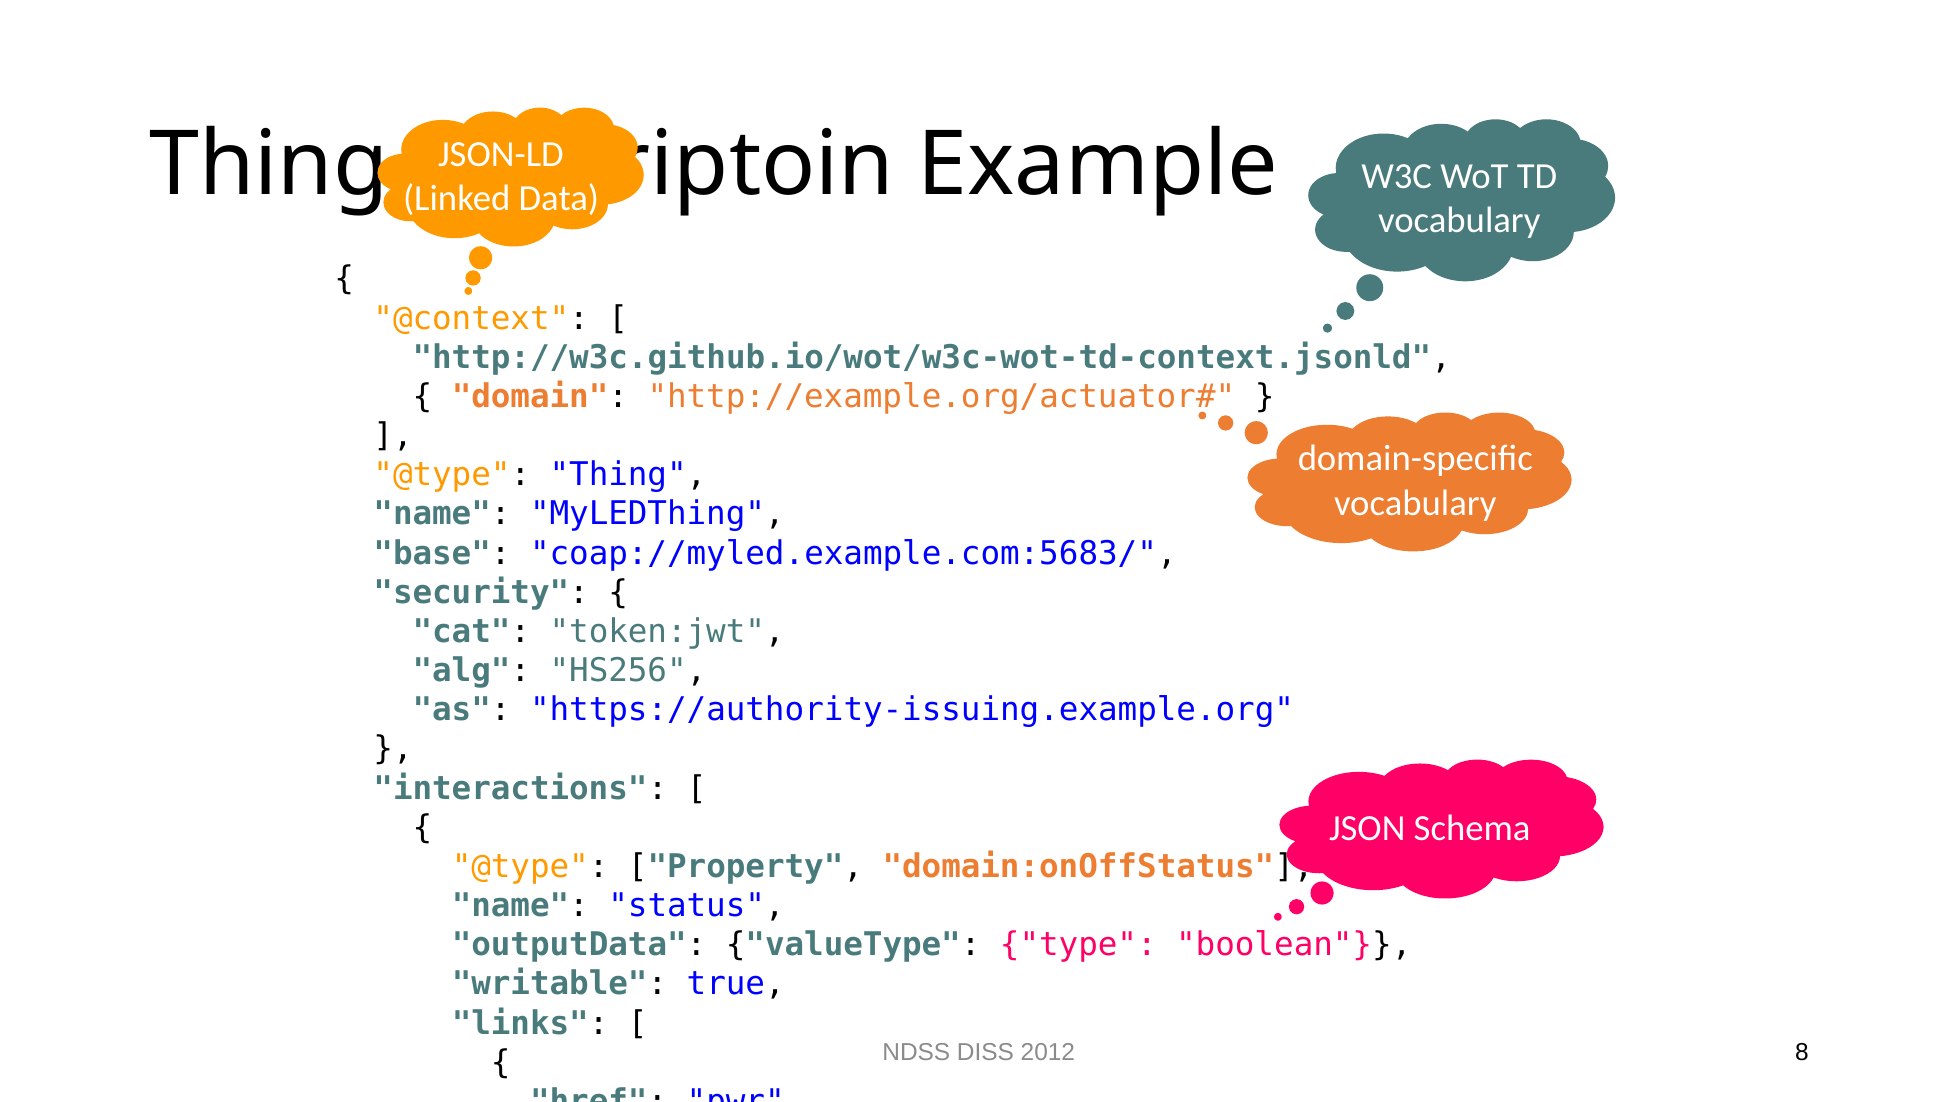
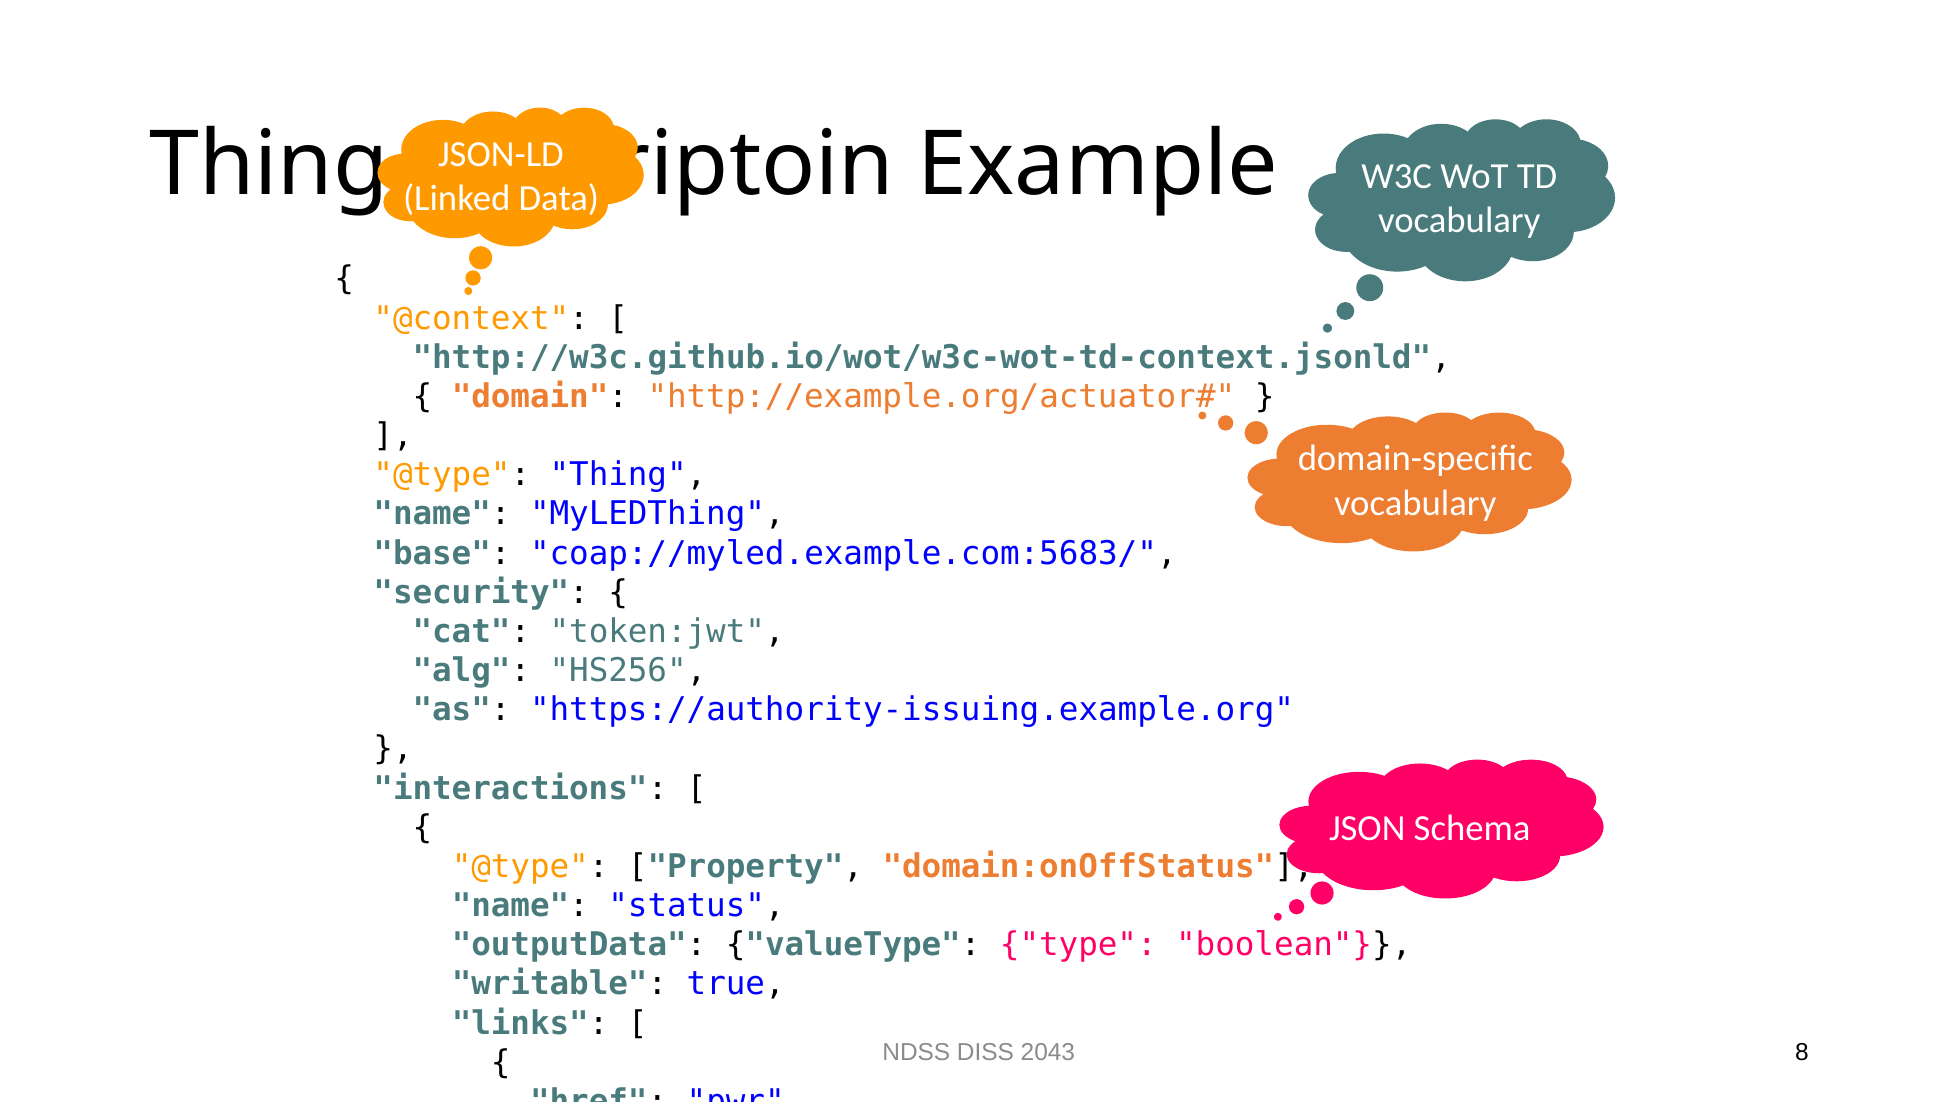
2012: 2012 -> 2043
